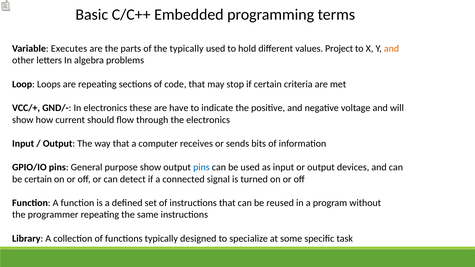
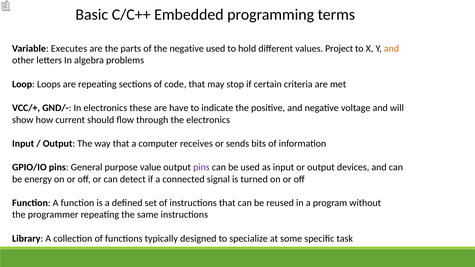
the typically: typically -> negative
purpose show: show -> value
pins at (201, 167) colour: blue -> purple
be certain: certain -> energy
